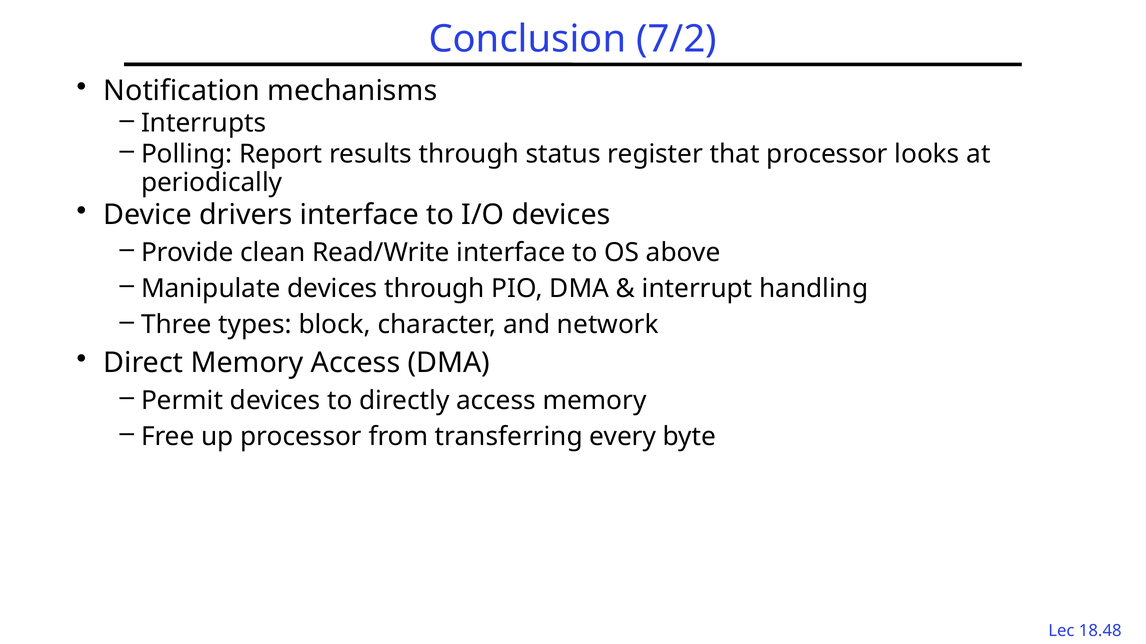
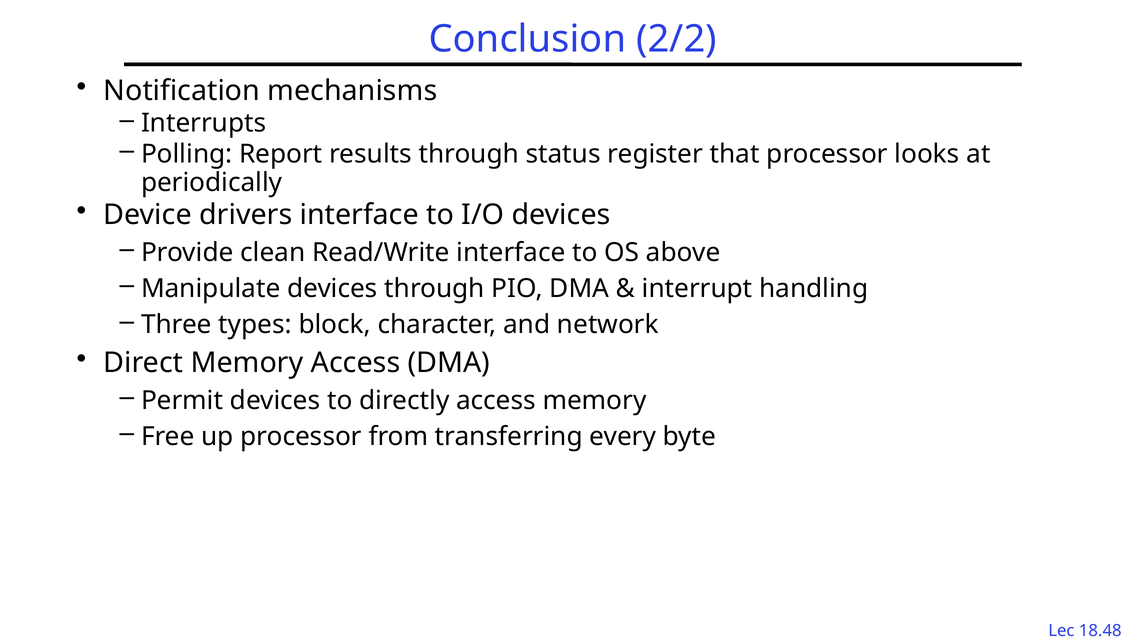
7/2: 7/2 -> 2/2
